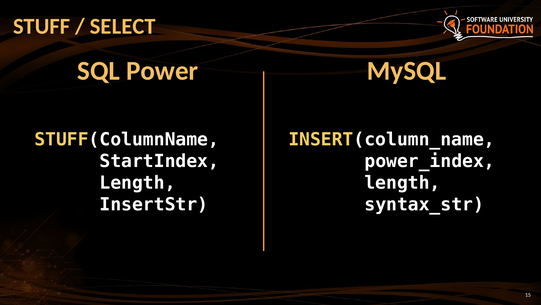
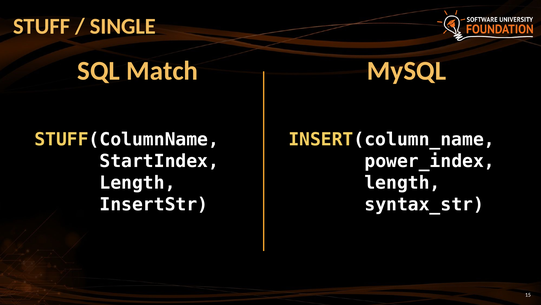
SELECT: SELECT -> SINGLE
Power: Power -> Match
